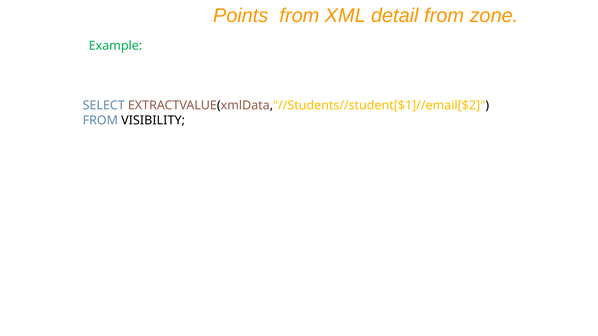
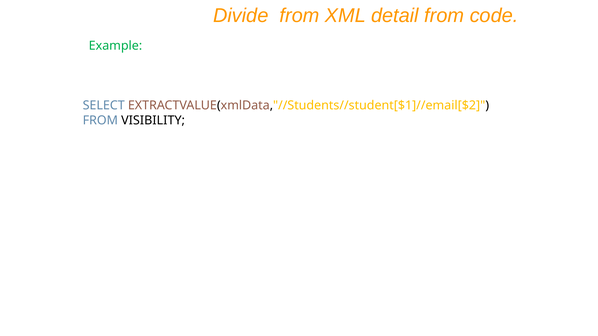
Points: Points -> Divide
zone: zone -> code
